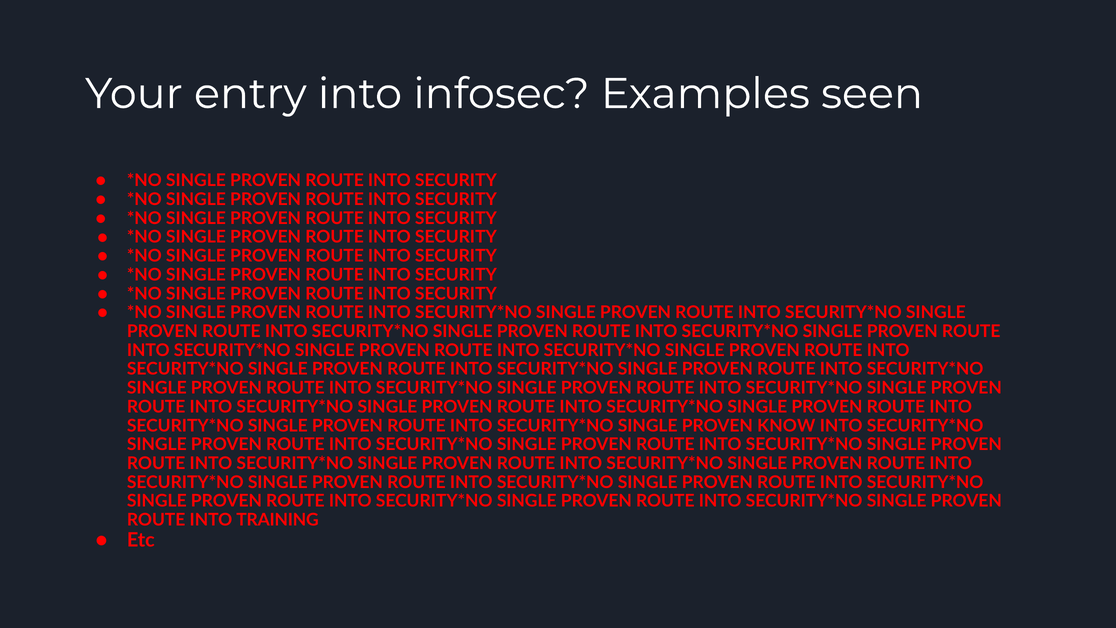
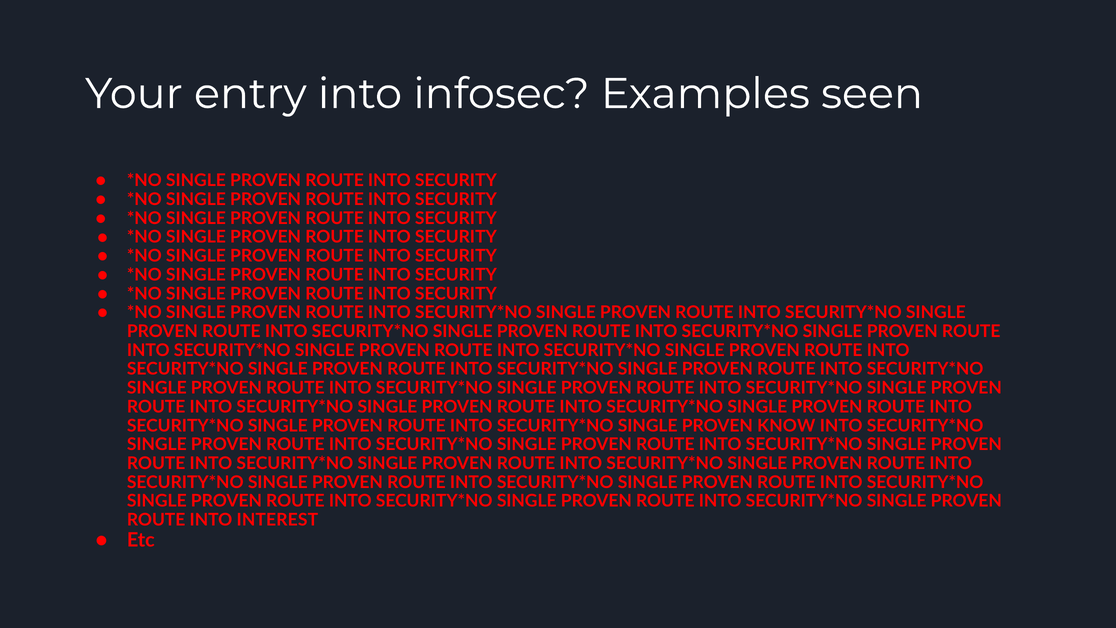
TRAINING: TRAINING -> INTEREST
